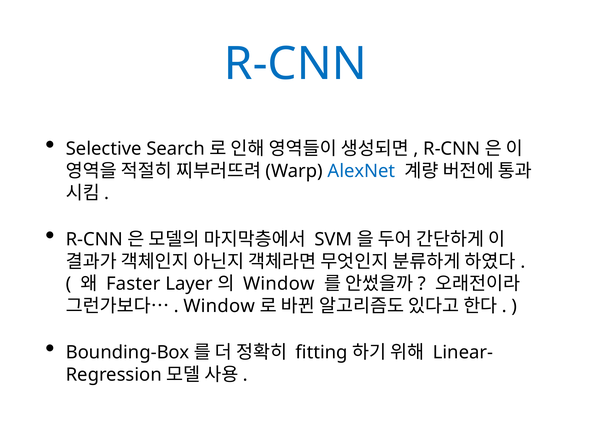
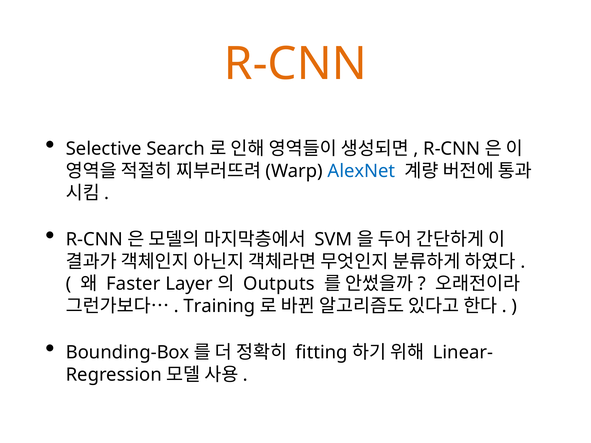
R-CNN at (295, 64) colour: blue -> orange
Window at (279, 284): Window -> Outputs
Window at (219, 306): Window -> Training
